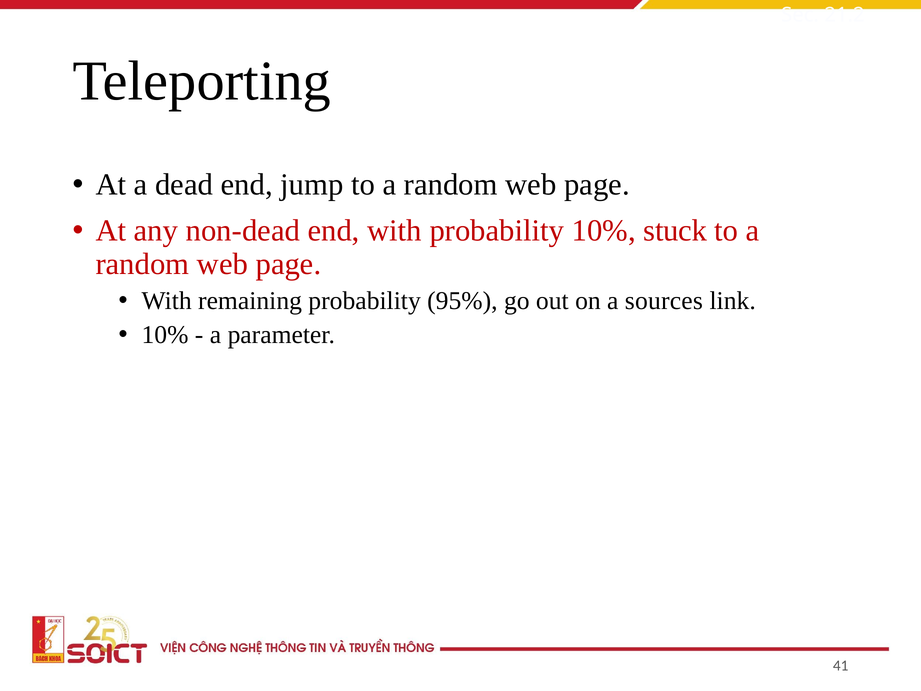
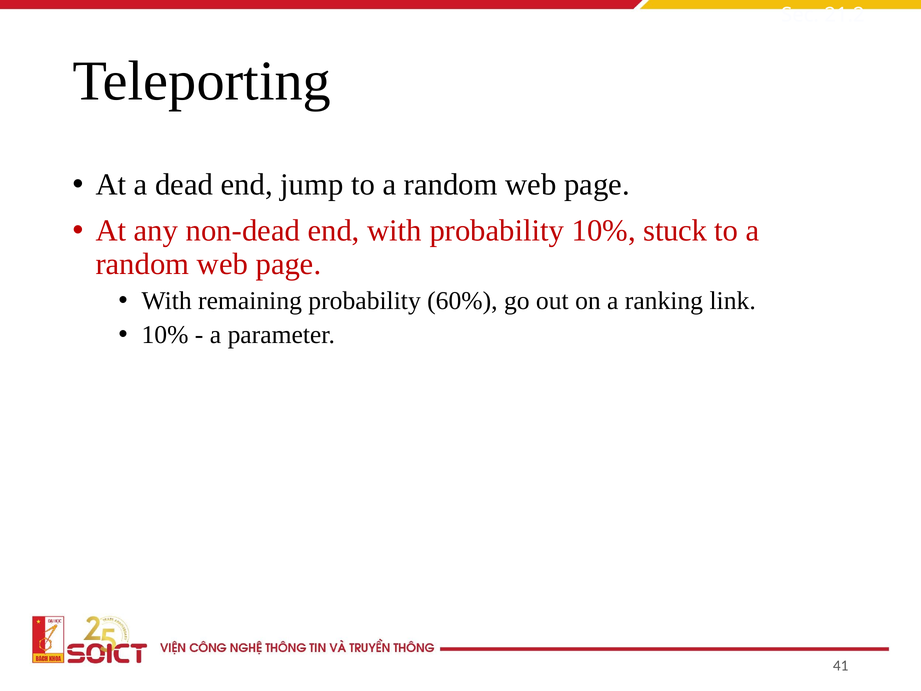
95%: 95% -> 60%
sources: sources -> ranking
